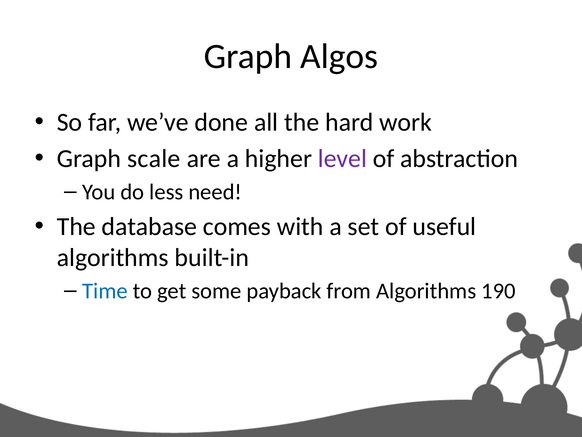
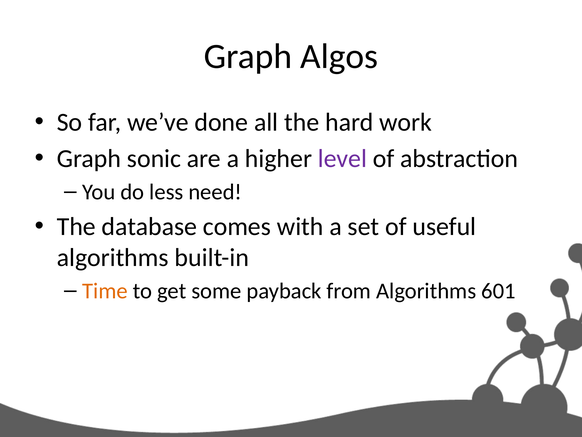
scale: scale -> sonic
Time colour: blue -> orange
190: 190 -> 601
